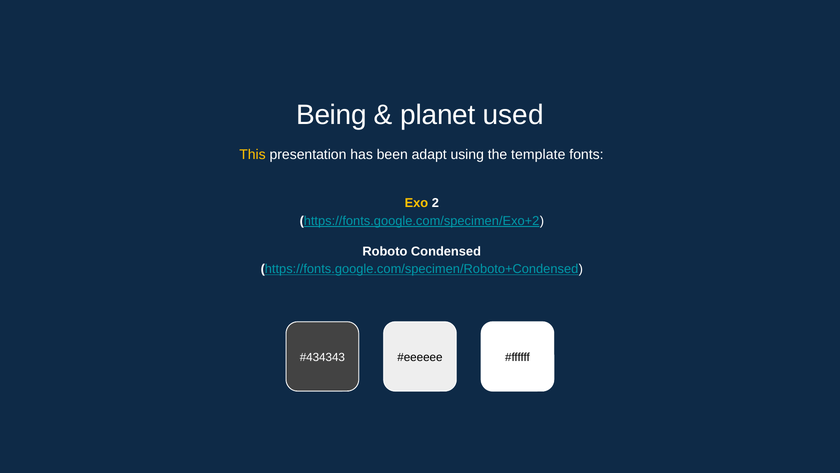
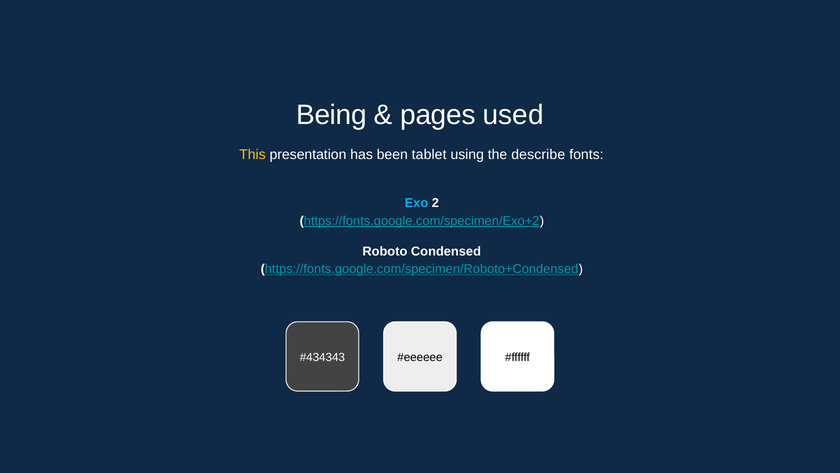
planet: planet -> pages
adapt: adapt -> tablet
template: template -> describe
Exo colour: yellow -> light blue
